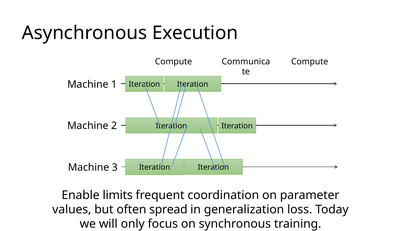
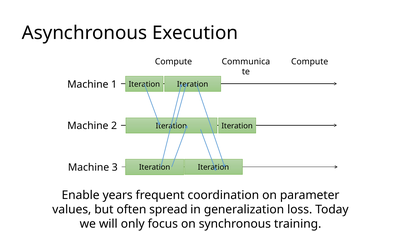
limits: limits -> years
